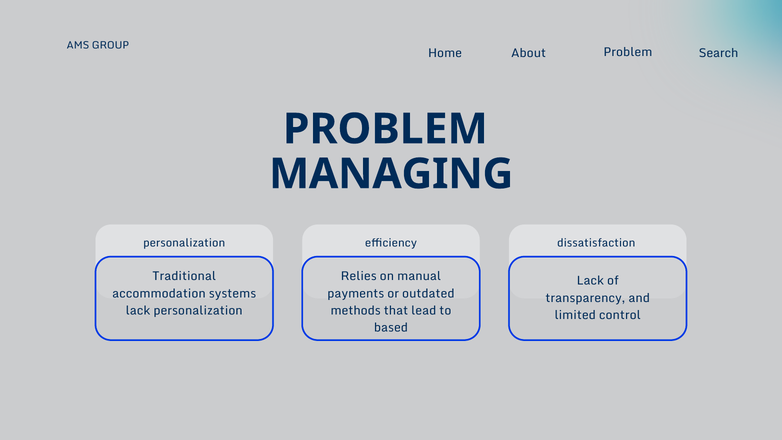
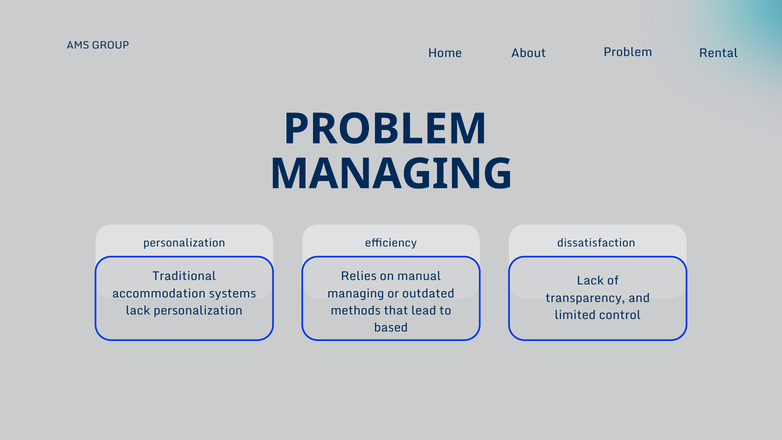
Search: Search -> Rental
payments at (356, 293): payments -> managing
